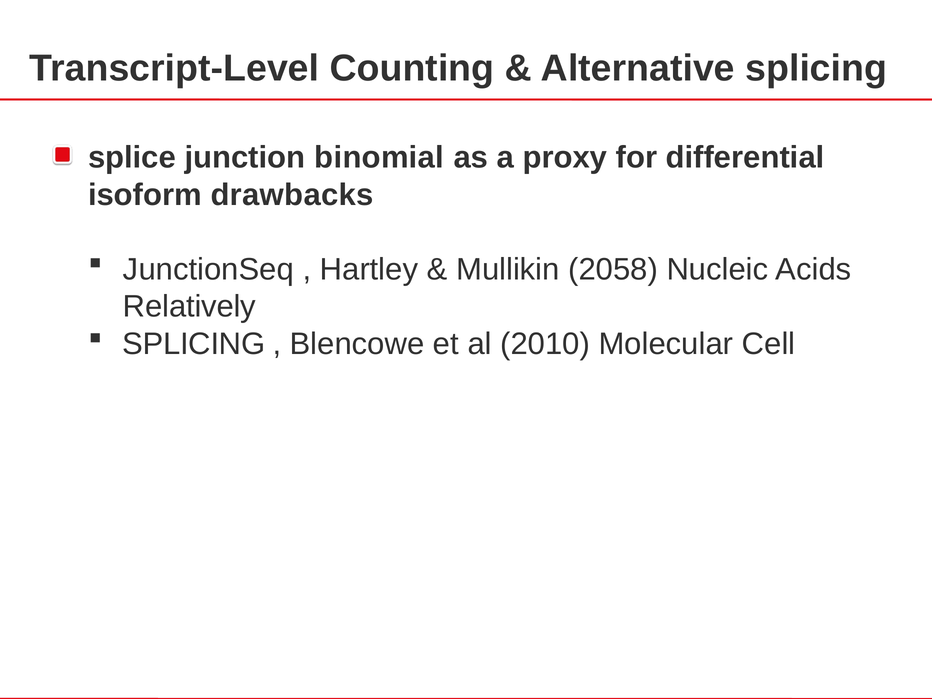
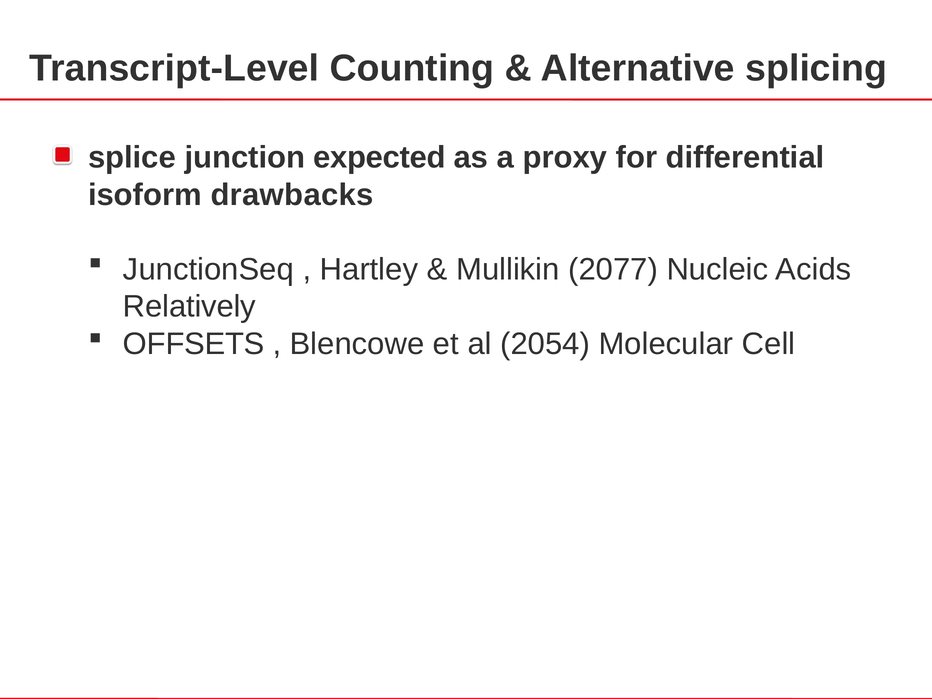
binomial: binomial -> expected
2058: 2058 -> 2077
SPLICING at (194, 344): SPLICING -> OFFSETS
2010: 2010 -> 2054
